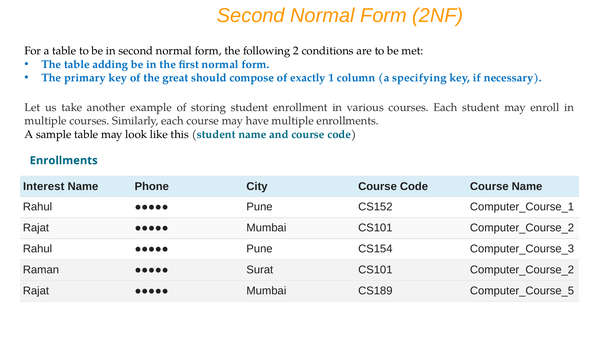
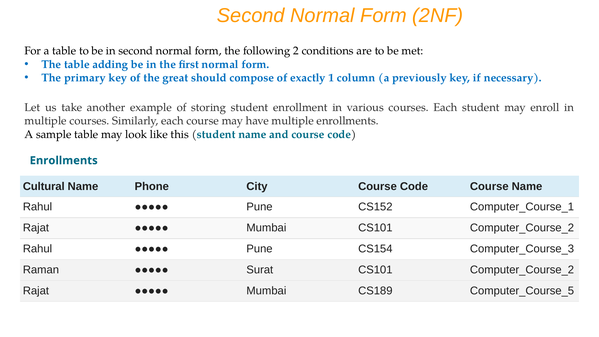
specifying: specifying -> previously
Interest: Interest -> Cultural
